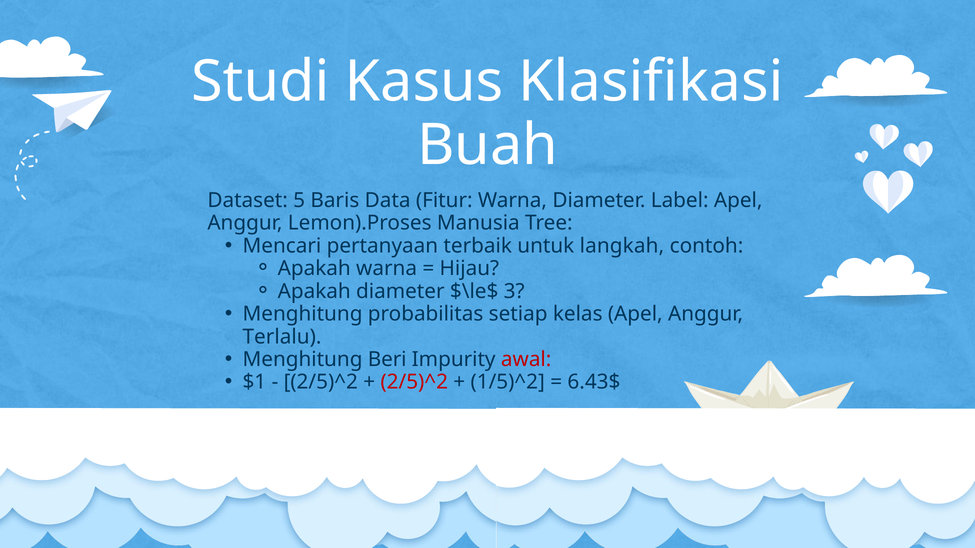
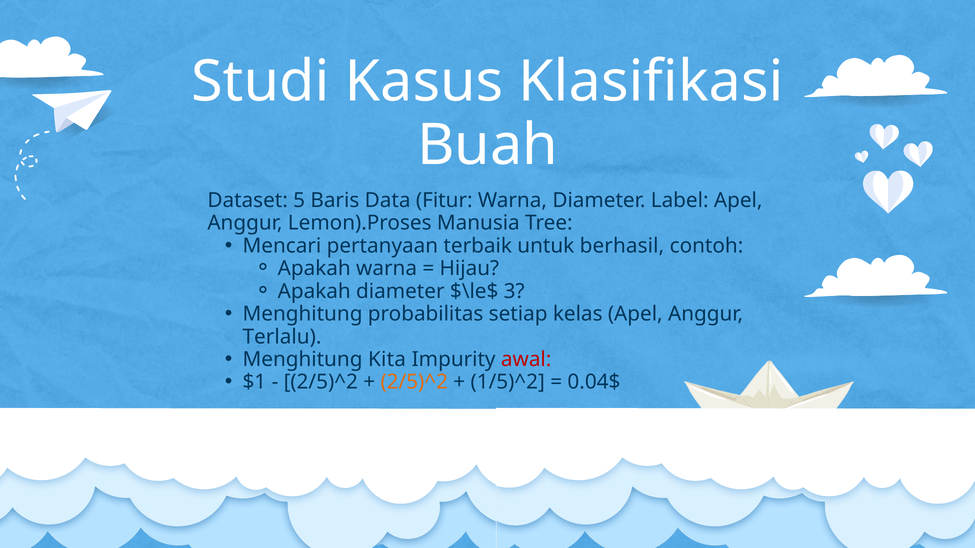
langkah: langkah -> berhasil
Beri: Beri -> Kita
2/5)^2 at (414, 382) colour: red -> orange
6.43$: 6.43$ -> 0.04$
